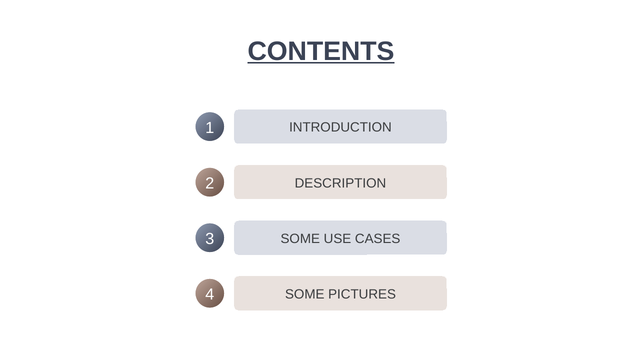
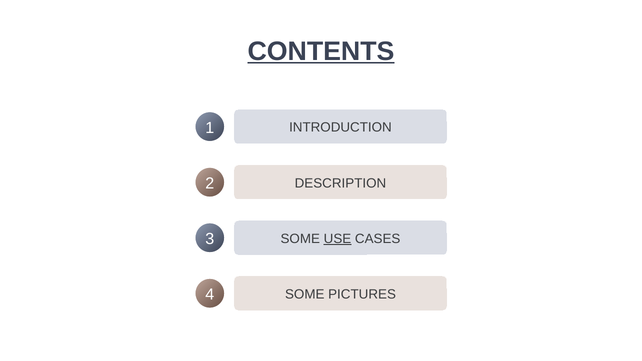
USE underline: none -> present
